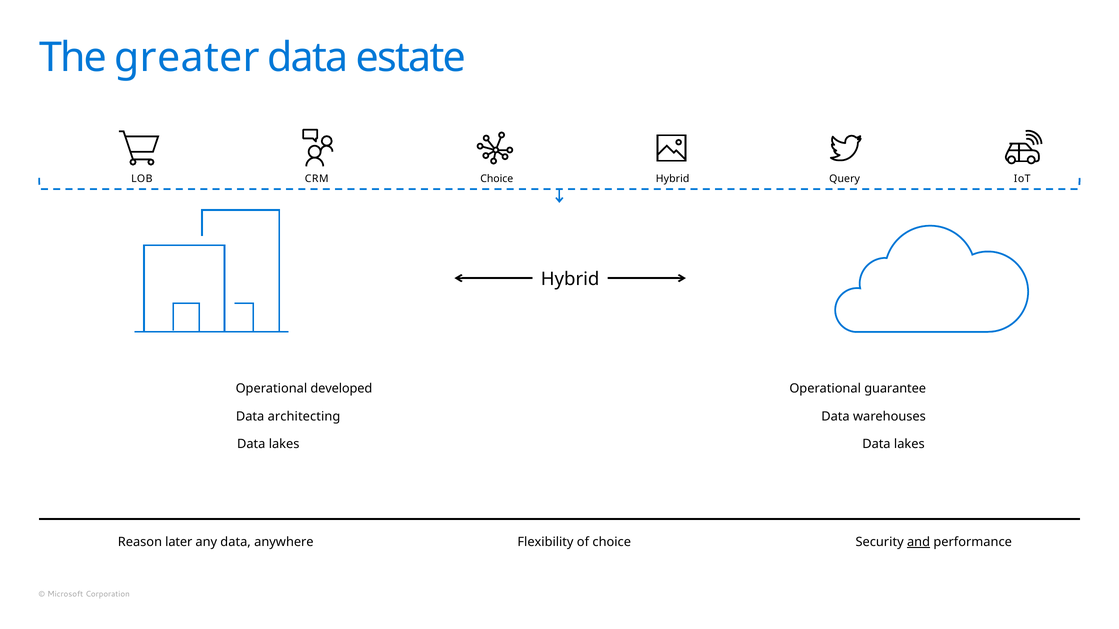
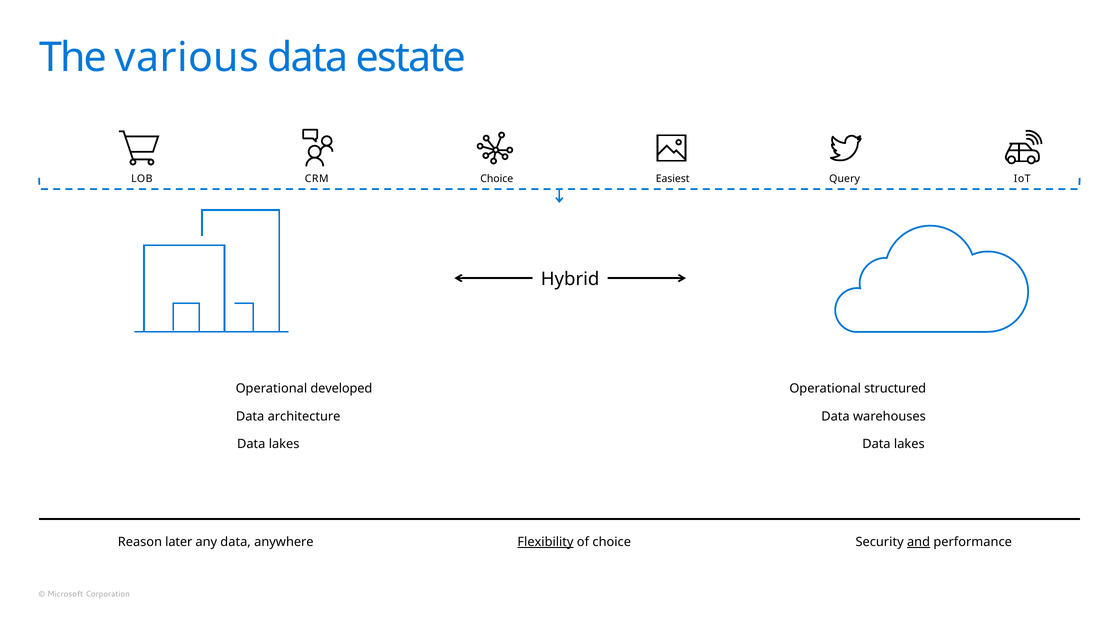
greater: greater -> various
Hybrid at (673, 179): Hybrid -> Easiest
guarantee: guarantee -> structured
architecting: architecting -> architecture
Flexibility underline: none -> present
